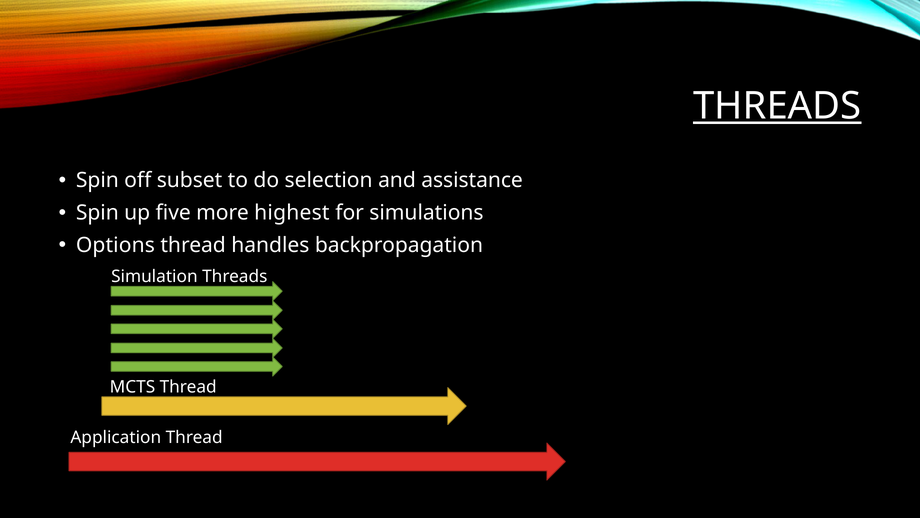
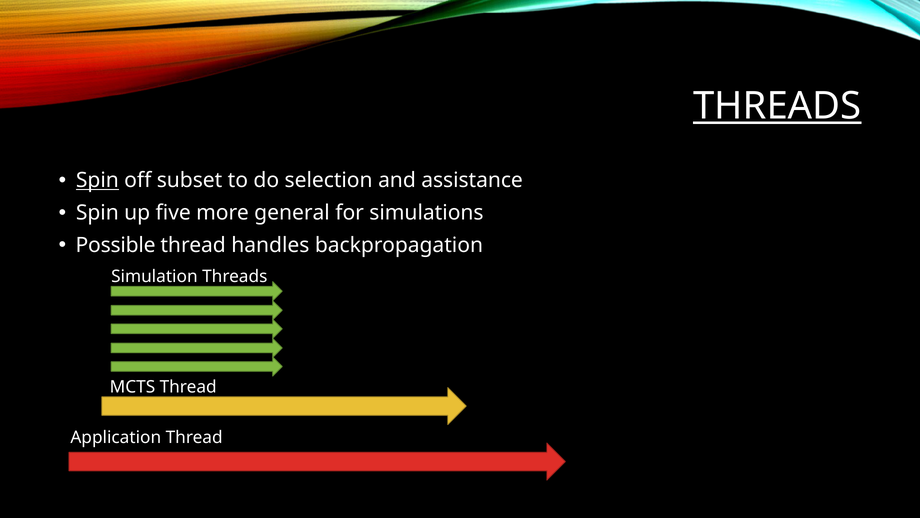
Spin at (97, 180) underline: none -> present
highest: highest -> general
Options: Options -> Possible
